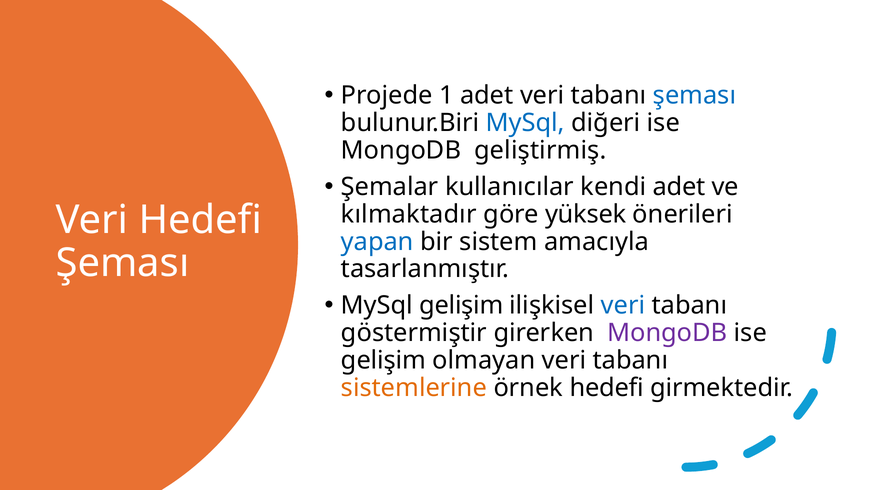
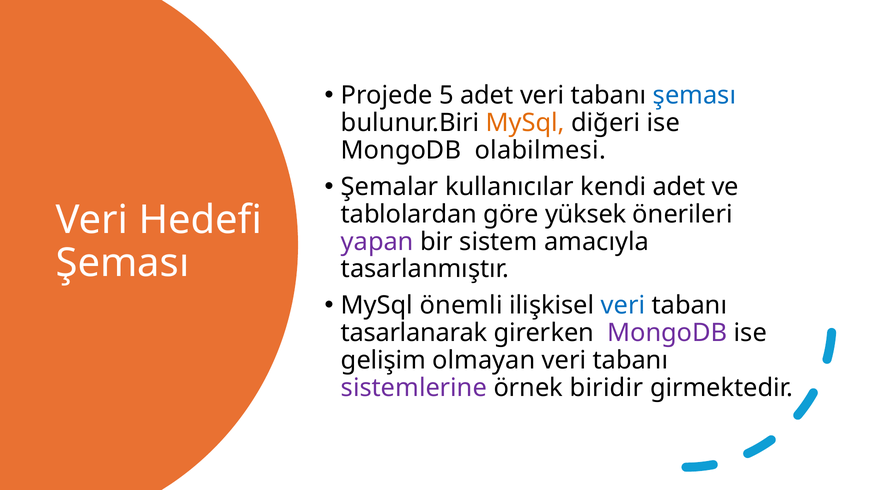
1: 1 -> 5
MySql at (525, 123) colour: blue -> orange
geliştirmiş: geliştirmiş -> olabilmesi
kılmaktadır: kılmaktadır -> tablolardan
yapan colour: blue -> purple
MySql gelişim: gelişim -> önemli
göstermiştir: göstermiştir -> tasarlanarak
sistemlerine colour: orange -> purple
örnek hedefi: hedefi -> biridir
